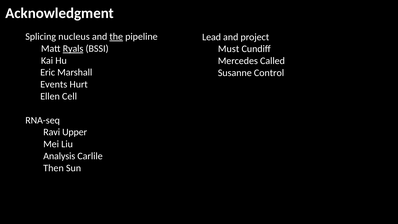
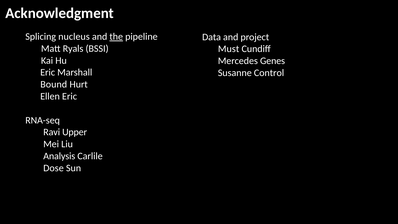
Lead: Lead -> Data
Ryals underline: present -> none
Called: Called -> Genes
Events: Events -> Bound
Ellen Cell: Cell -> Eric
Then: Then -> Dose
